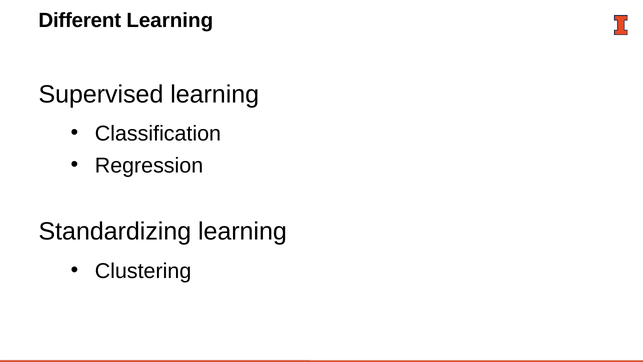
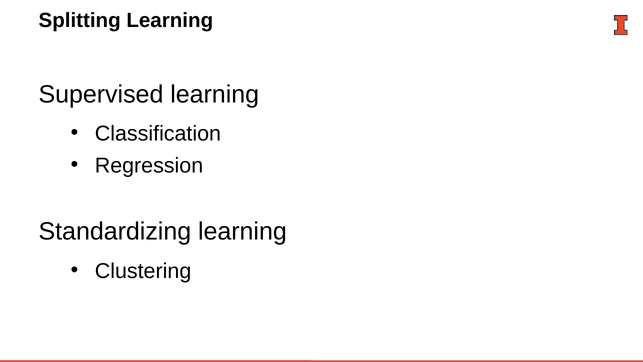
Different: Different -> Splitting
